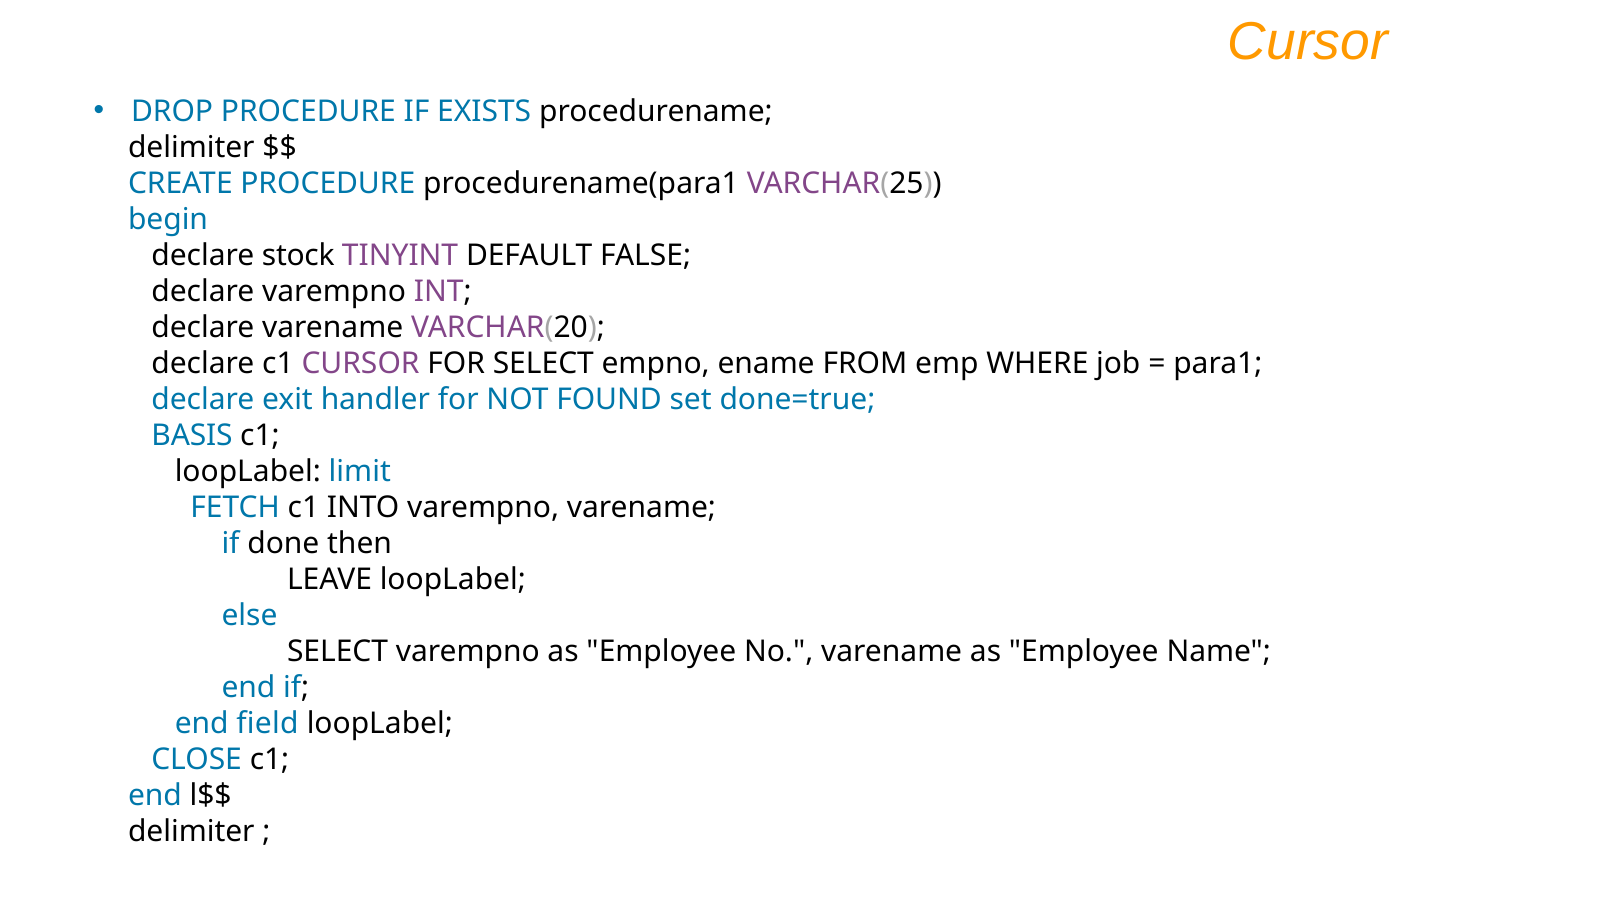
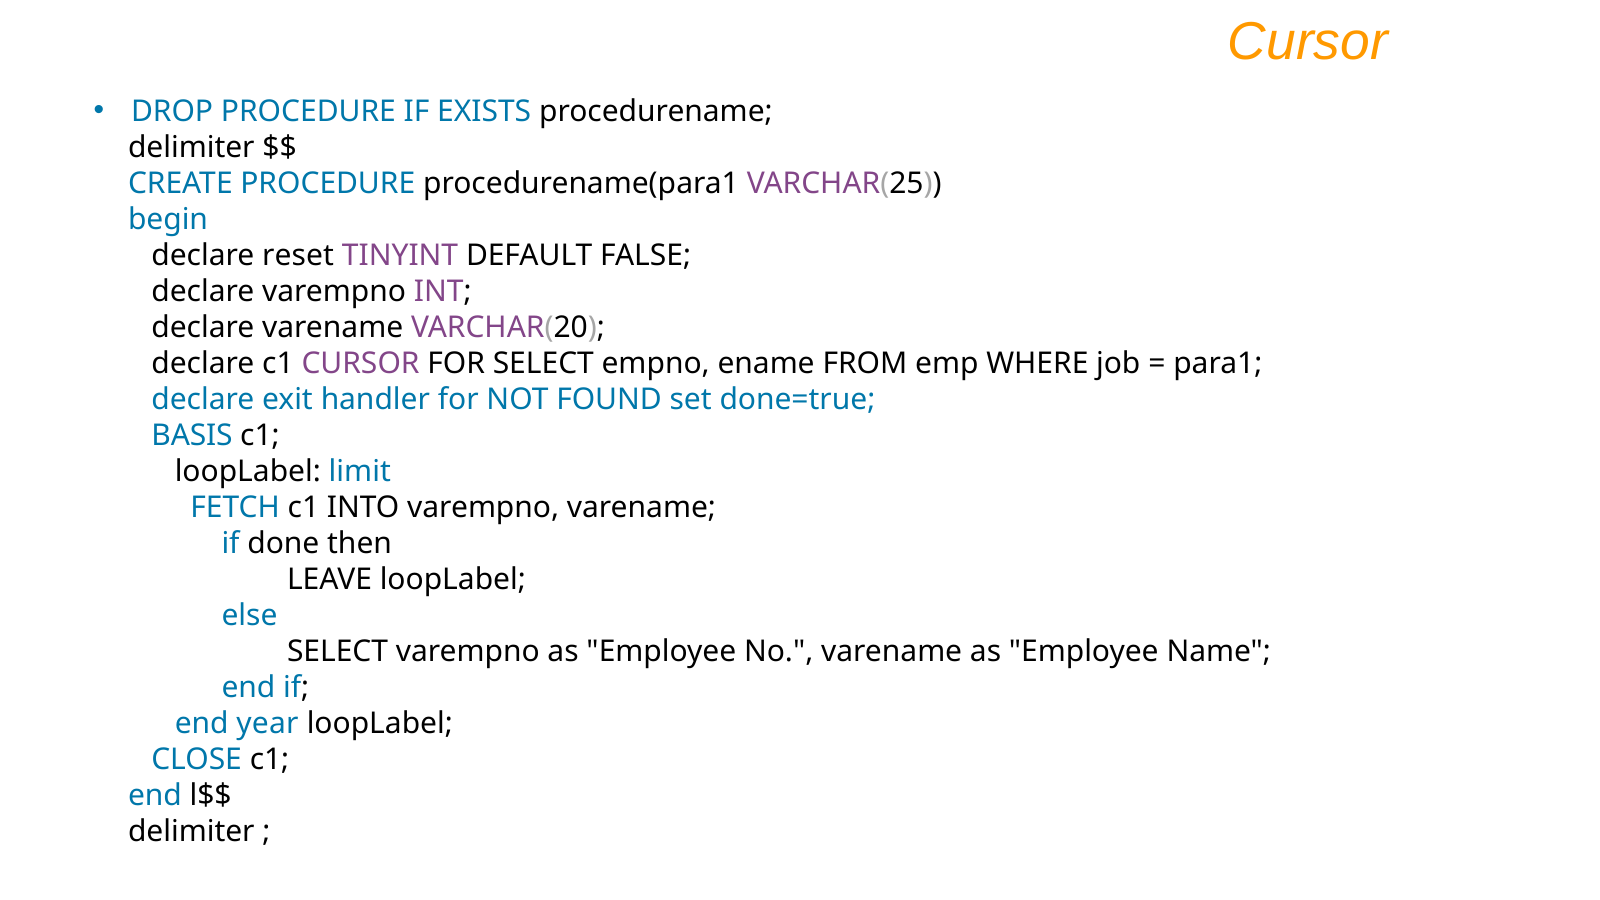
stock: stock -> reset
field: field -> year
